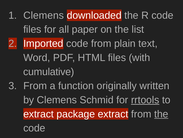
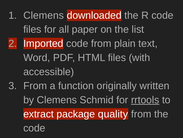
cumulative: cumulative -> accessible
package extract: extract -> quality
the at (161, 113) underline: present -> none
